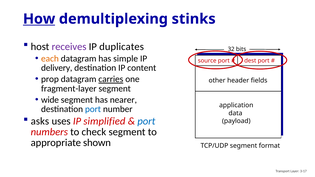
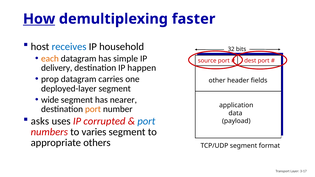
stinks: stinks -> faster
receives colour: purple -> blue
duplicates: duplicates -> household
content: content -> happen
carries underline: present -> none
fragment-layer: fragment-layer -> deployed-layer
port at (93, 109) colour: blue -> orange
simplified: simplified -> corrupted
check: check -> varies
shown: shown -> others
